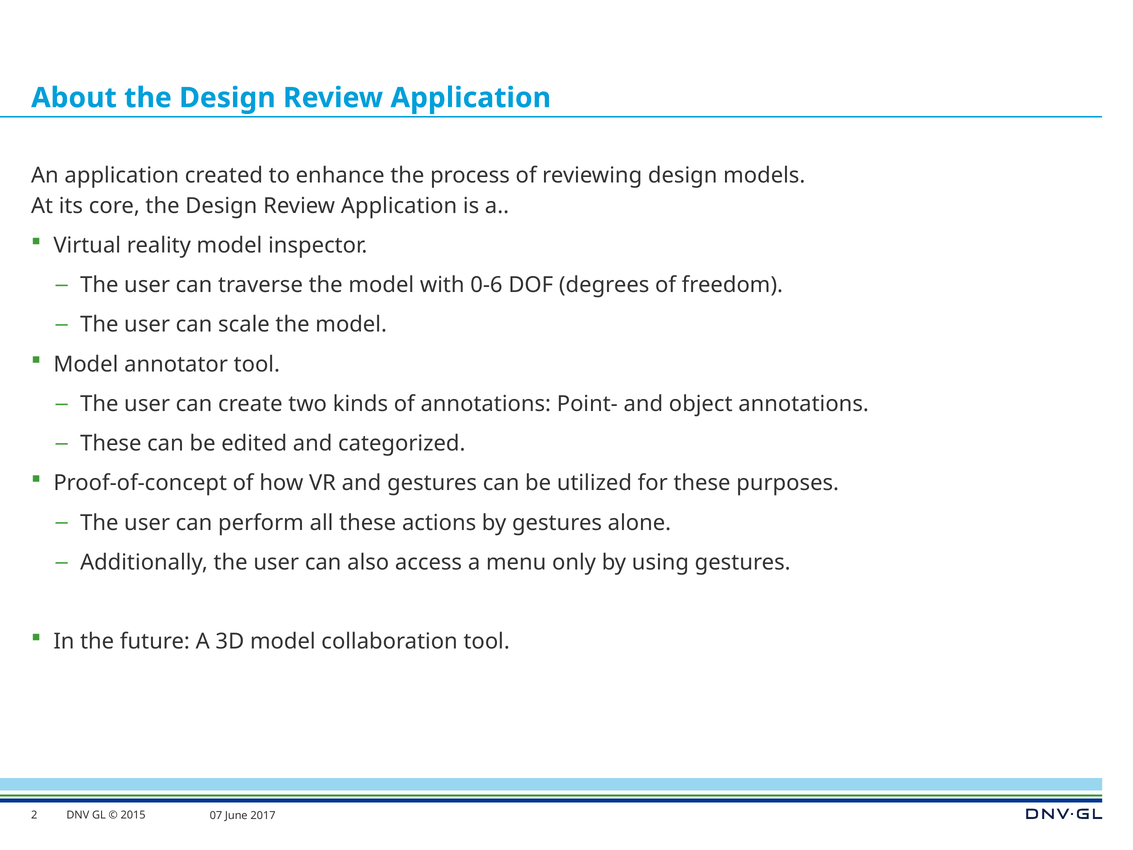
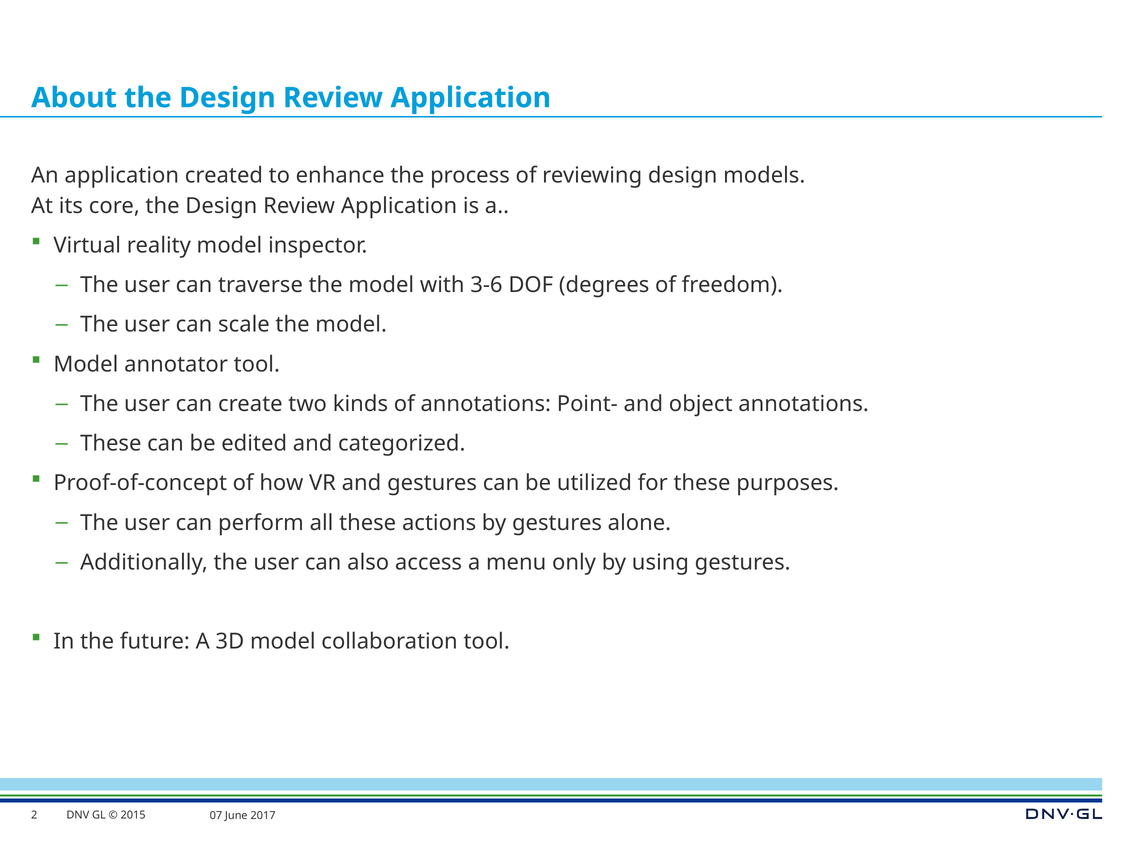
0-6: 0-6 -> 3-6
